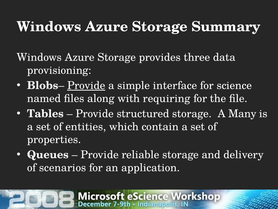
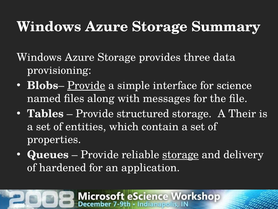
requiring: requiring -> messages
Many: Many -> Their
storage at (181, 154) underline: none -> present
scenarios: scenarios -> hardened
